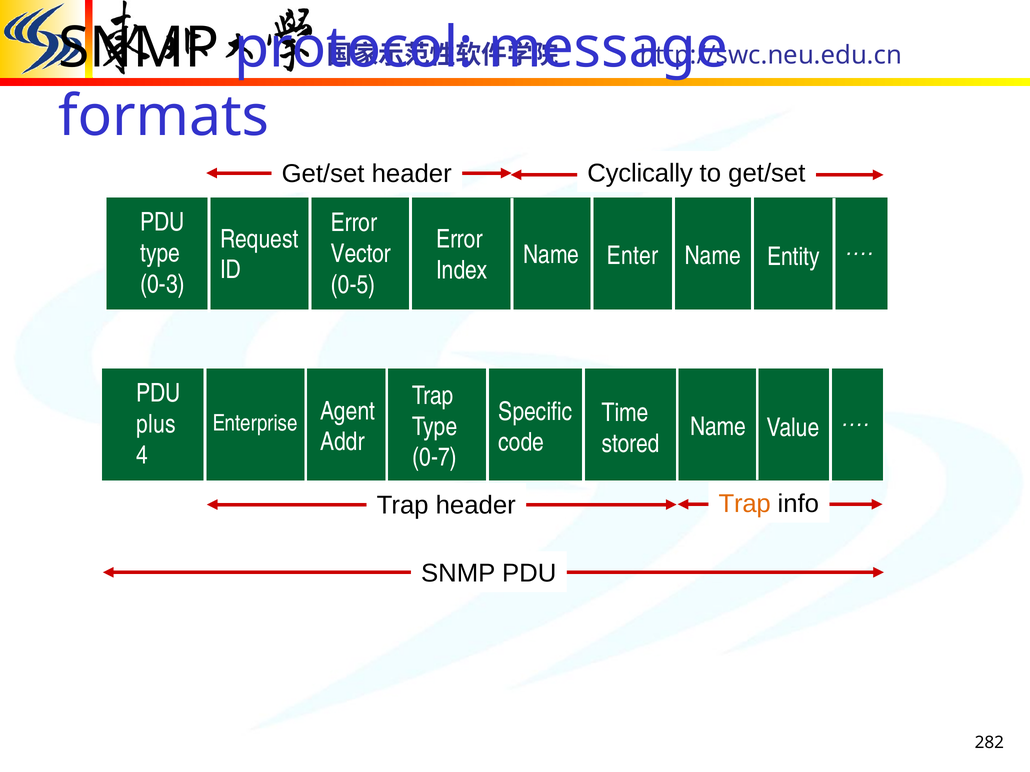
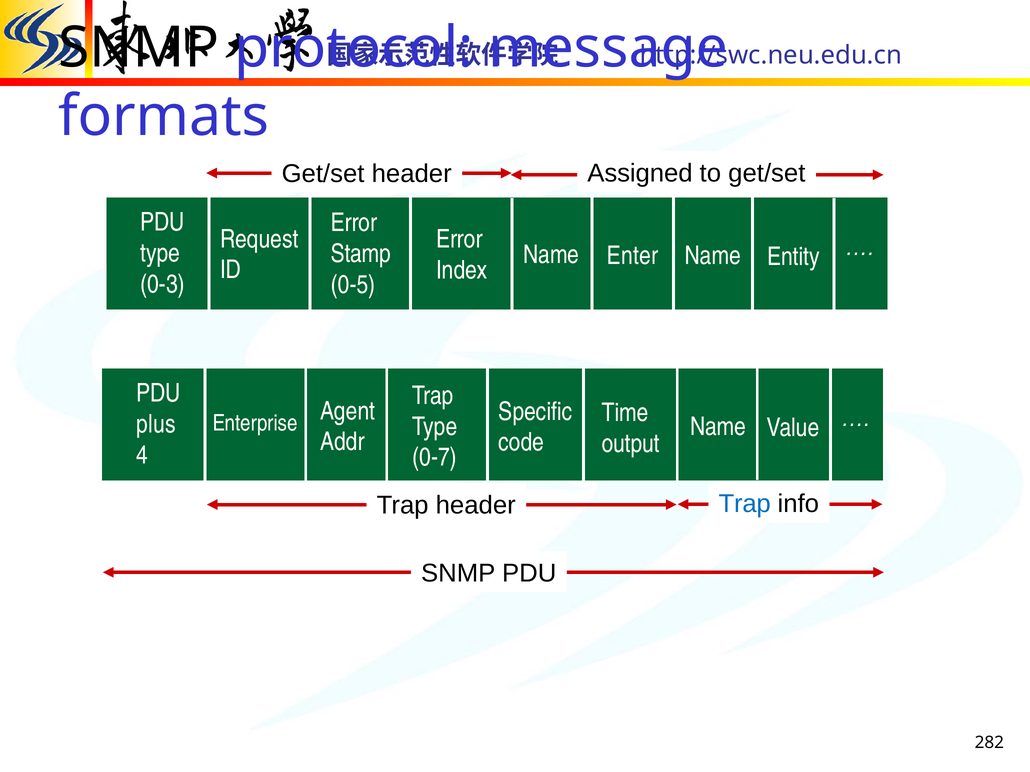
Cyclically: Cyclically -> Assigned
Vector: Vector -> Stamp
stored: stored -> output
Trap at (745, 504) colour: orange -> blue
